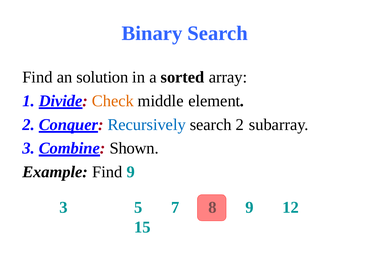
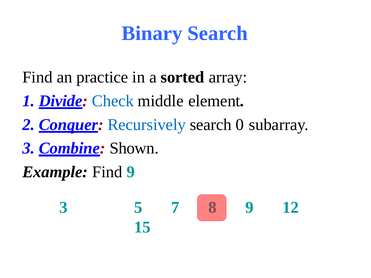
solution: solution -> practice
Check colour: orange -> blue
2: 2 -> 0
